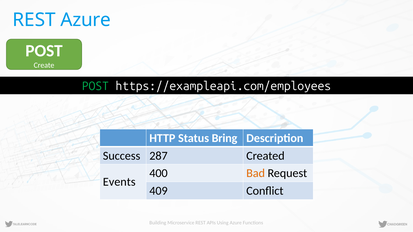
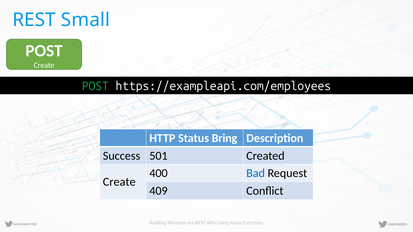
REST Azure: Azure -> Small
287: 287 -> 501
Bad colour: orange -> blue
Events at (119, 182): Events -> Create
